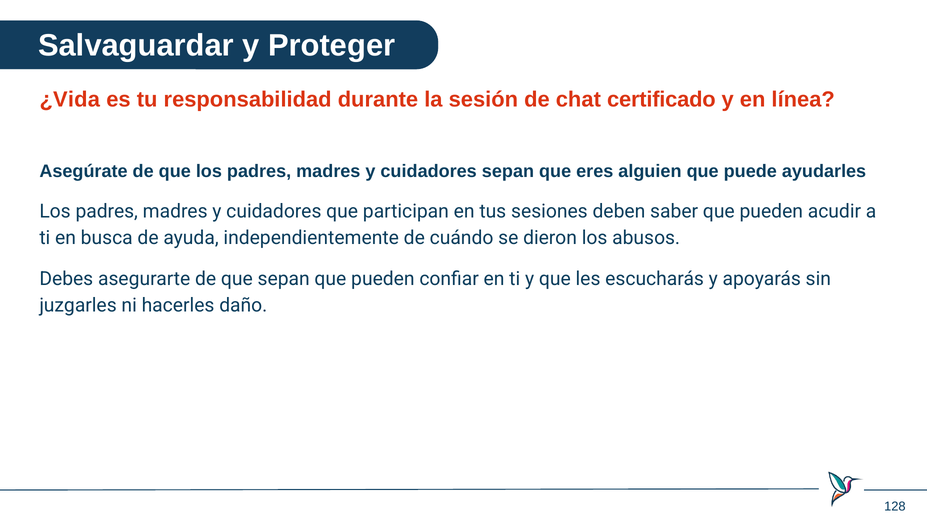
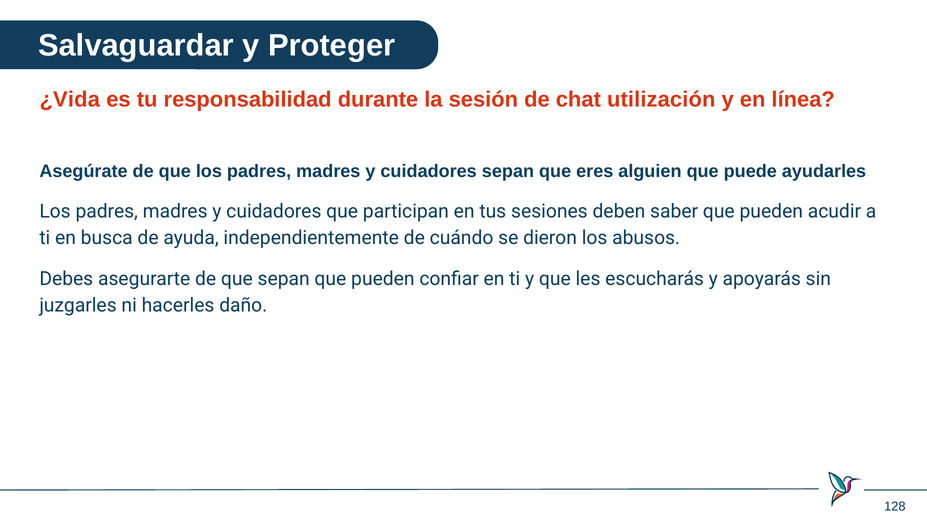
certificado: certificado -> utilización
